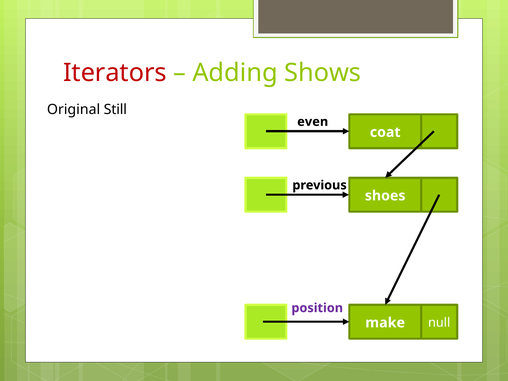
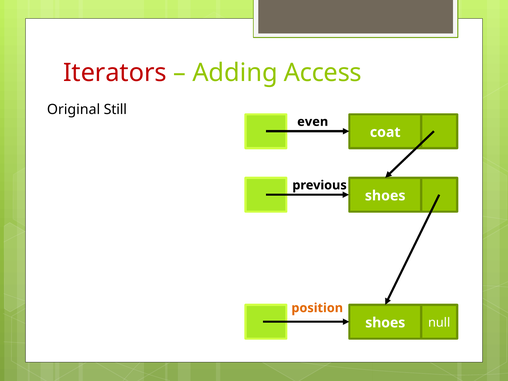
Shows: Shows -> Access
position colour: purple -> orange
make at (385, 323): make -> shoes
